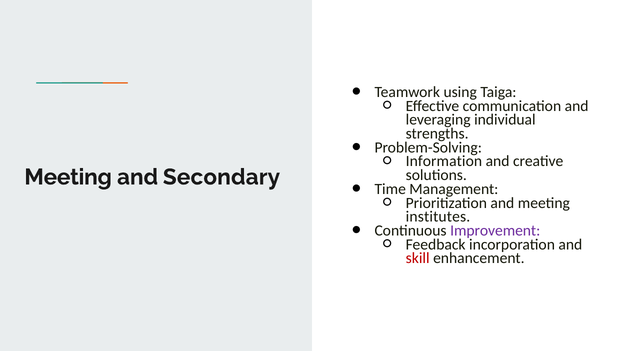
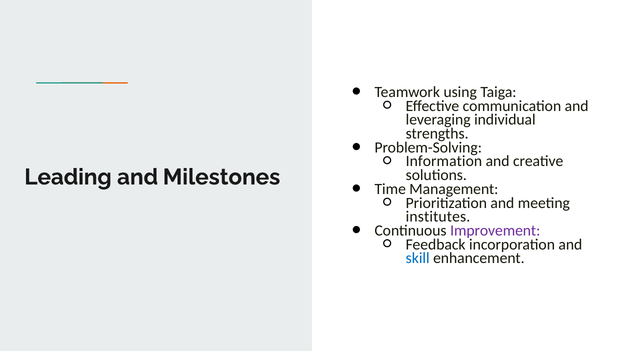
Meeting at (68, 177): Meeting -> Leading
Secondary: Secondary -> Milestones
skill colour: red -> blue
